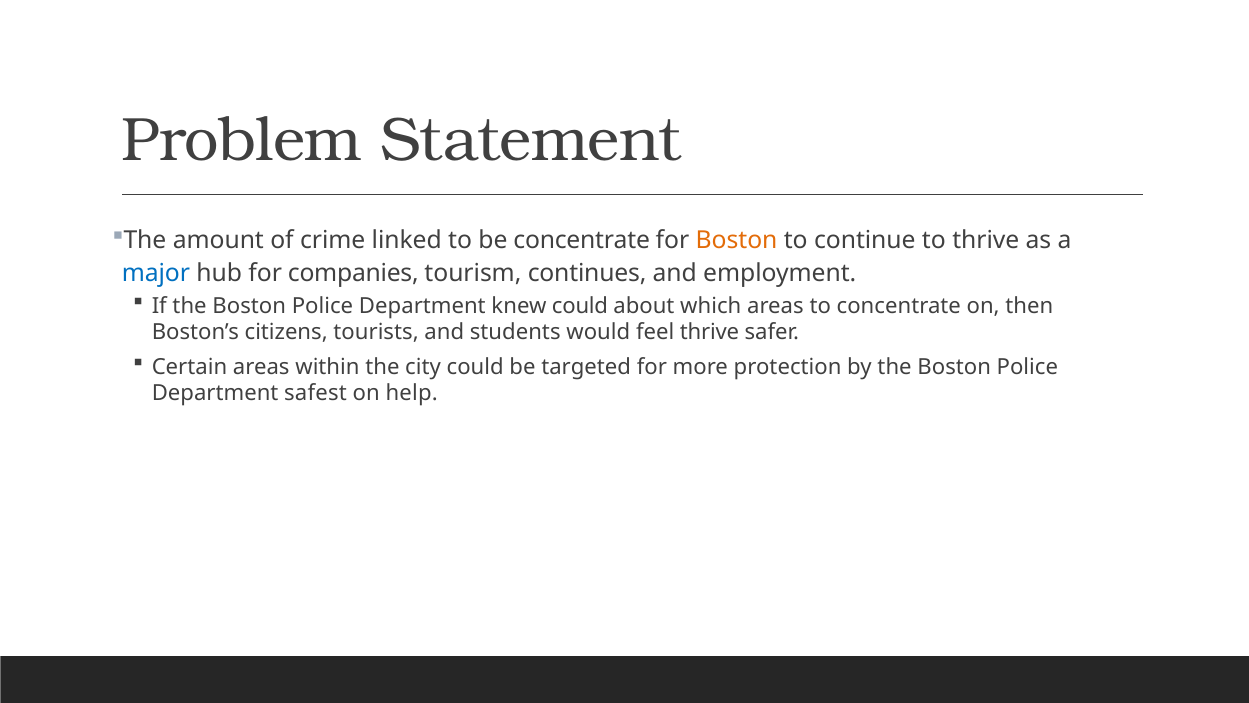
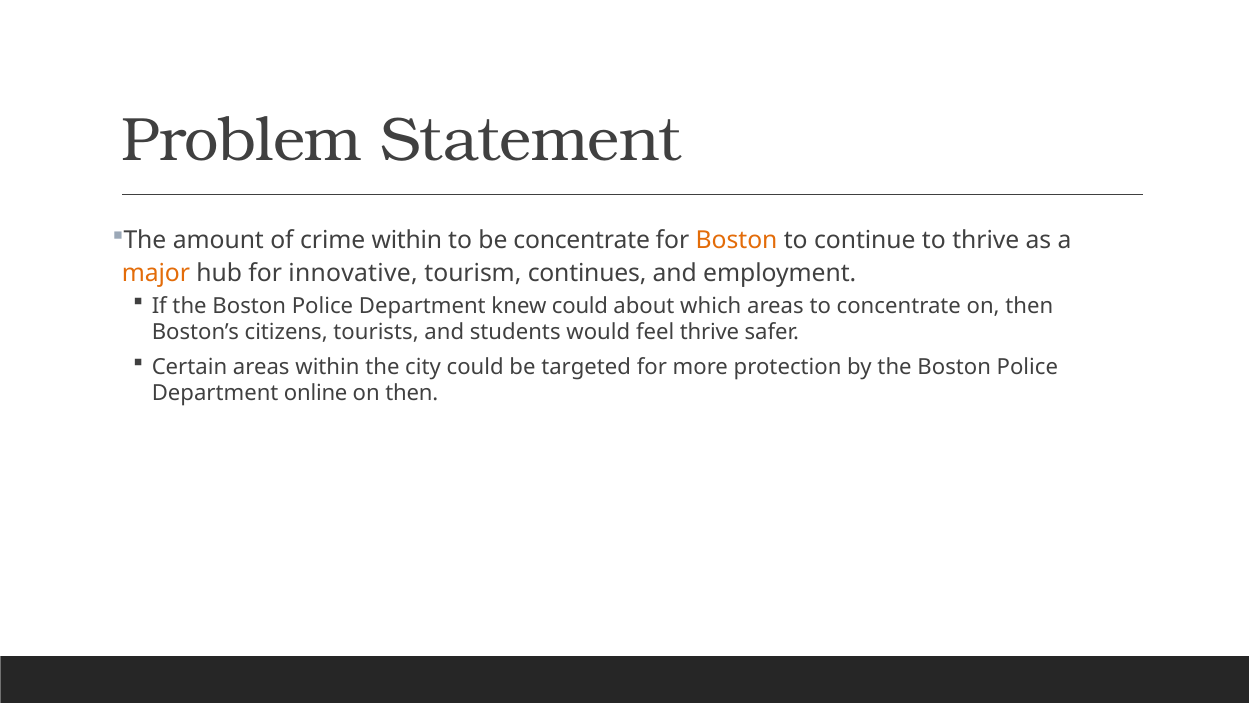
crime linked: linked -> within
major colour: blue -> orange
companies: companies -> innovative
safest: safest -> online
help at (412, 393): help -> then
